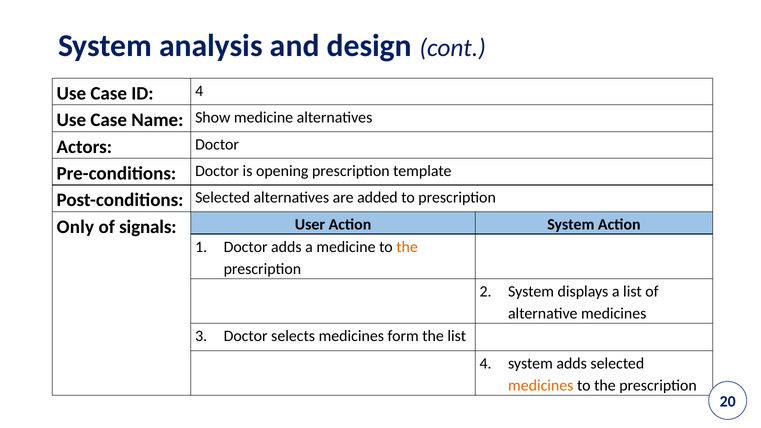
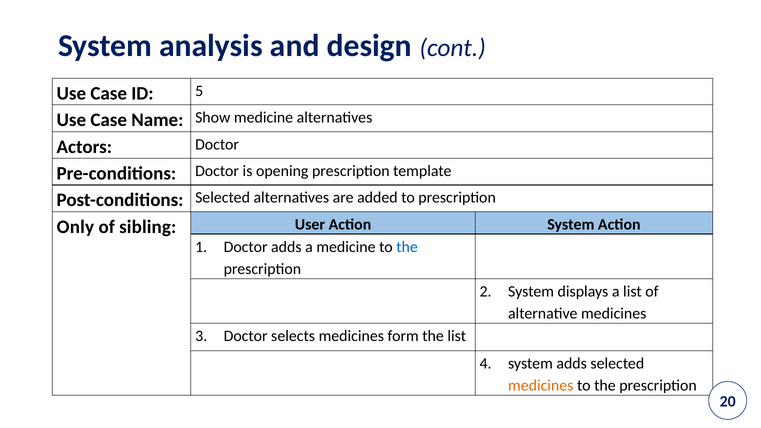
ID 4: 4 -> 5
signals: signals -> sibling
the at (407, 247) colour: orange -> blue
